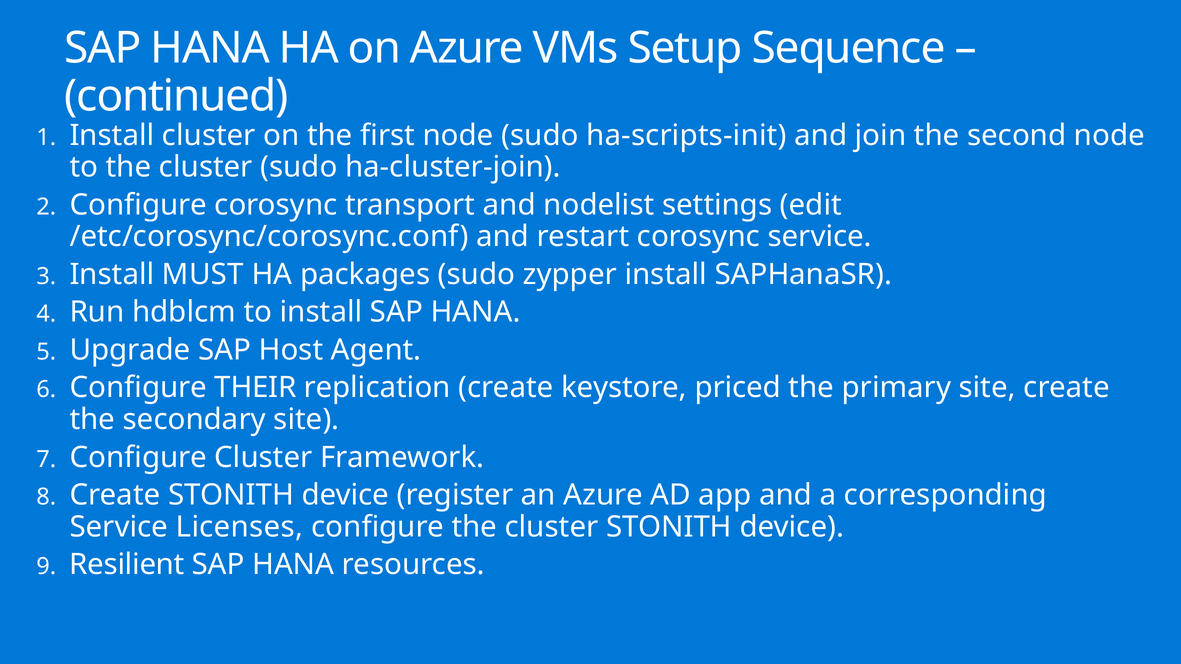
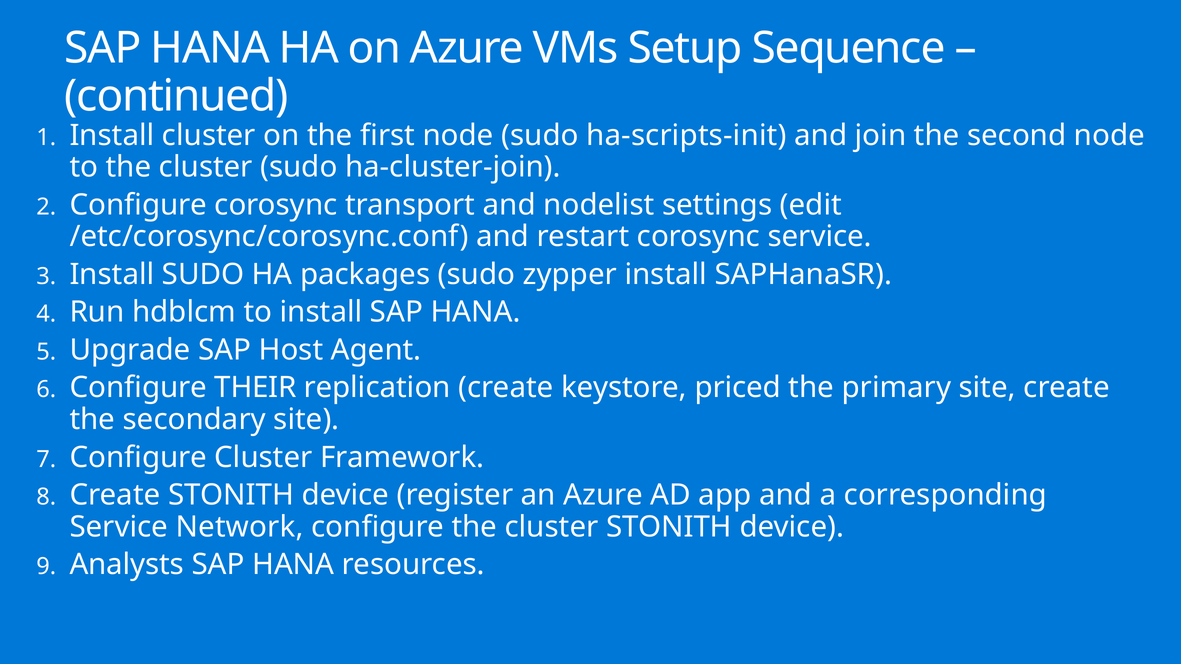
Install MUST: MUST -> SUDO
Licenses: Licenses -> Network
Resilient: Resilient -> Analysts
